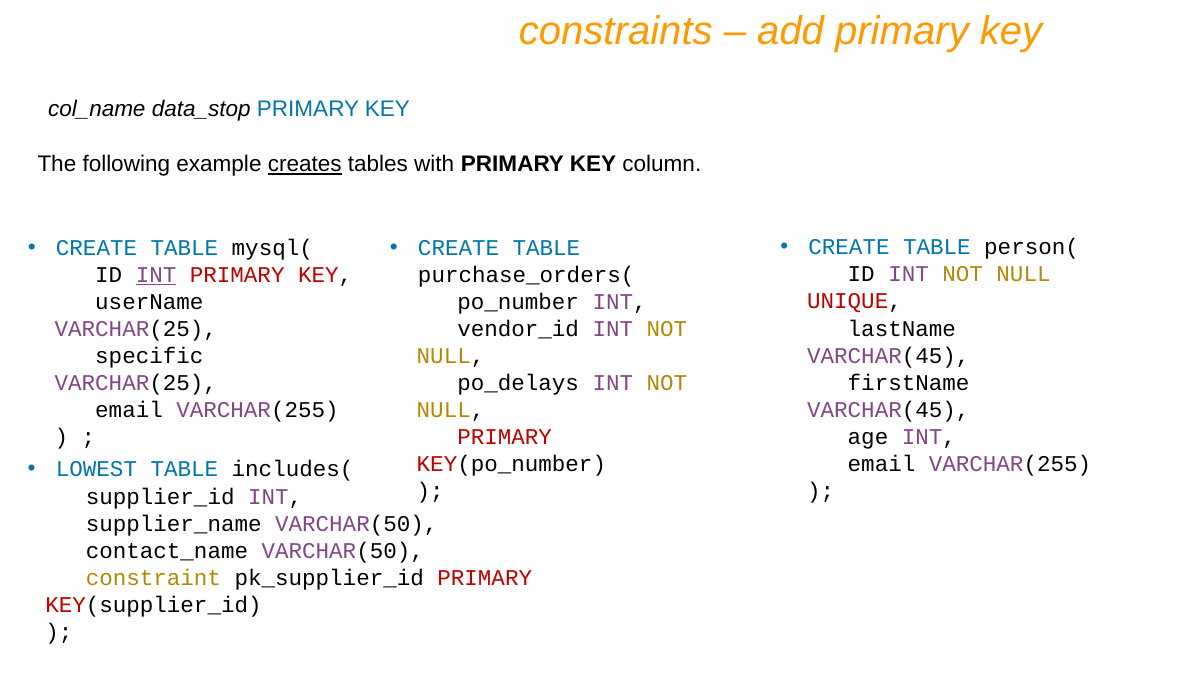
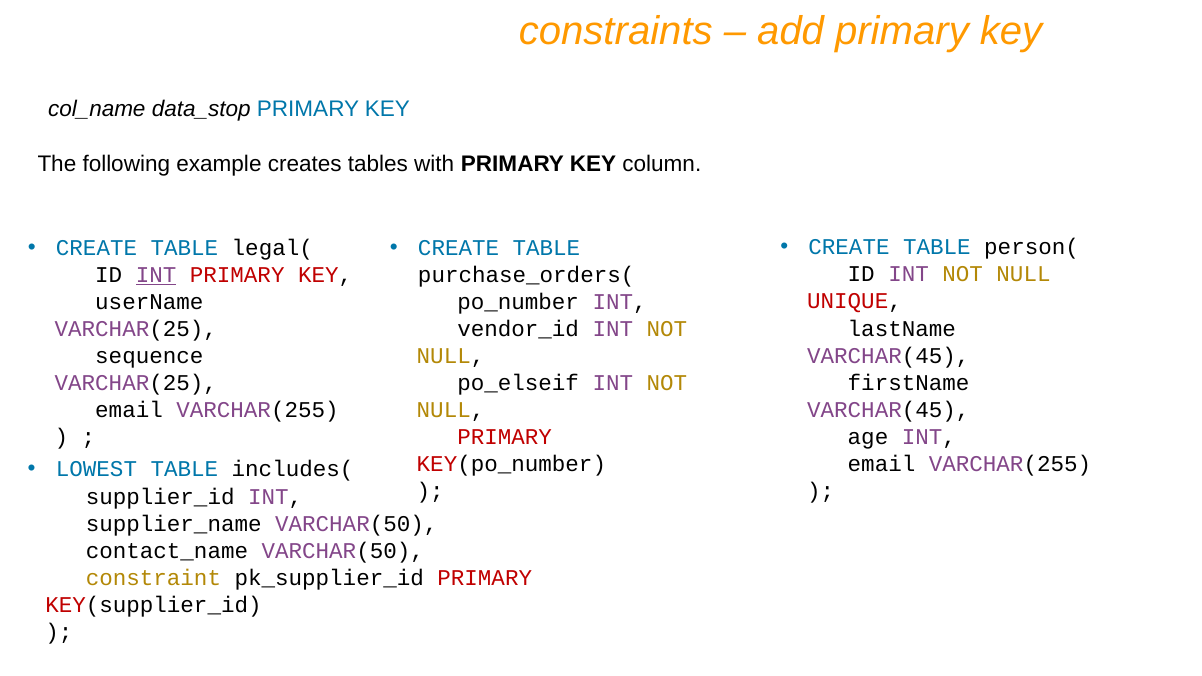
creates underline: present -> none
mysql(: mysql( -> legal(
specific: specific -> sequence
po_delays: po_delays -> po_elseif
